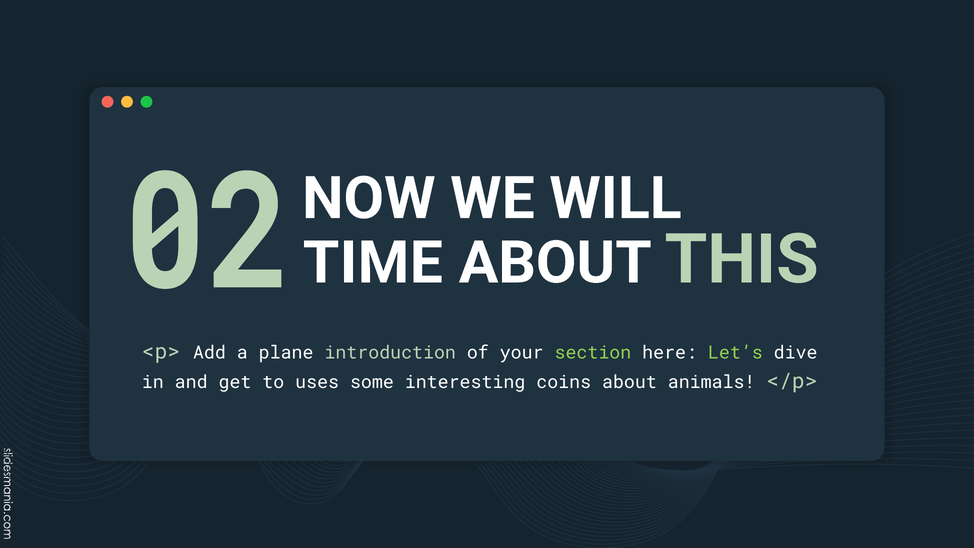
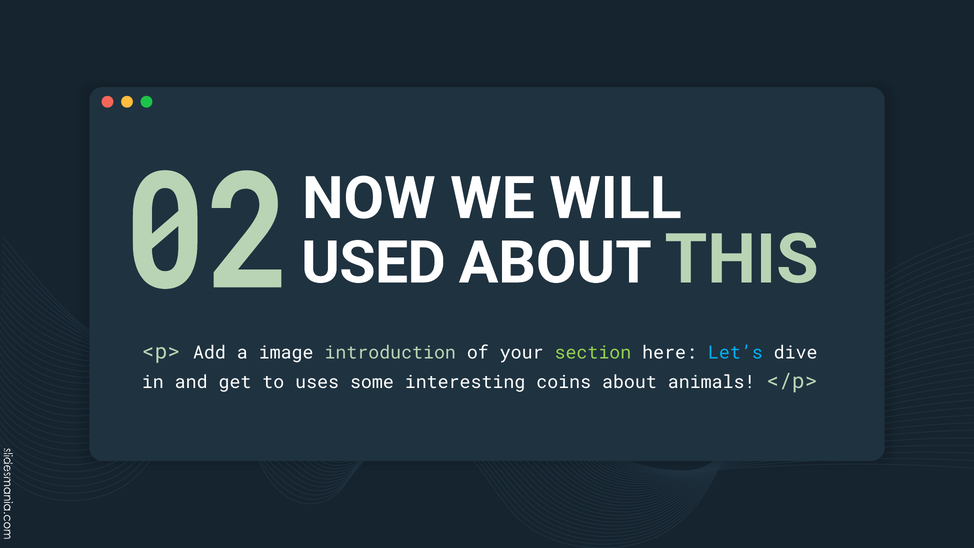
TIME: TIME -> USED
plane: plane -> image
Let’s colour: light green -> light blue
